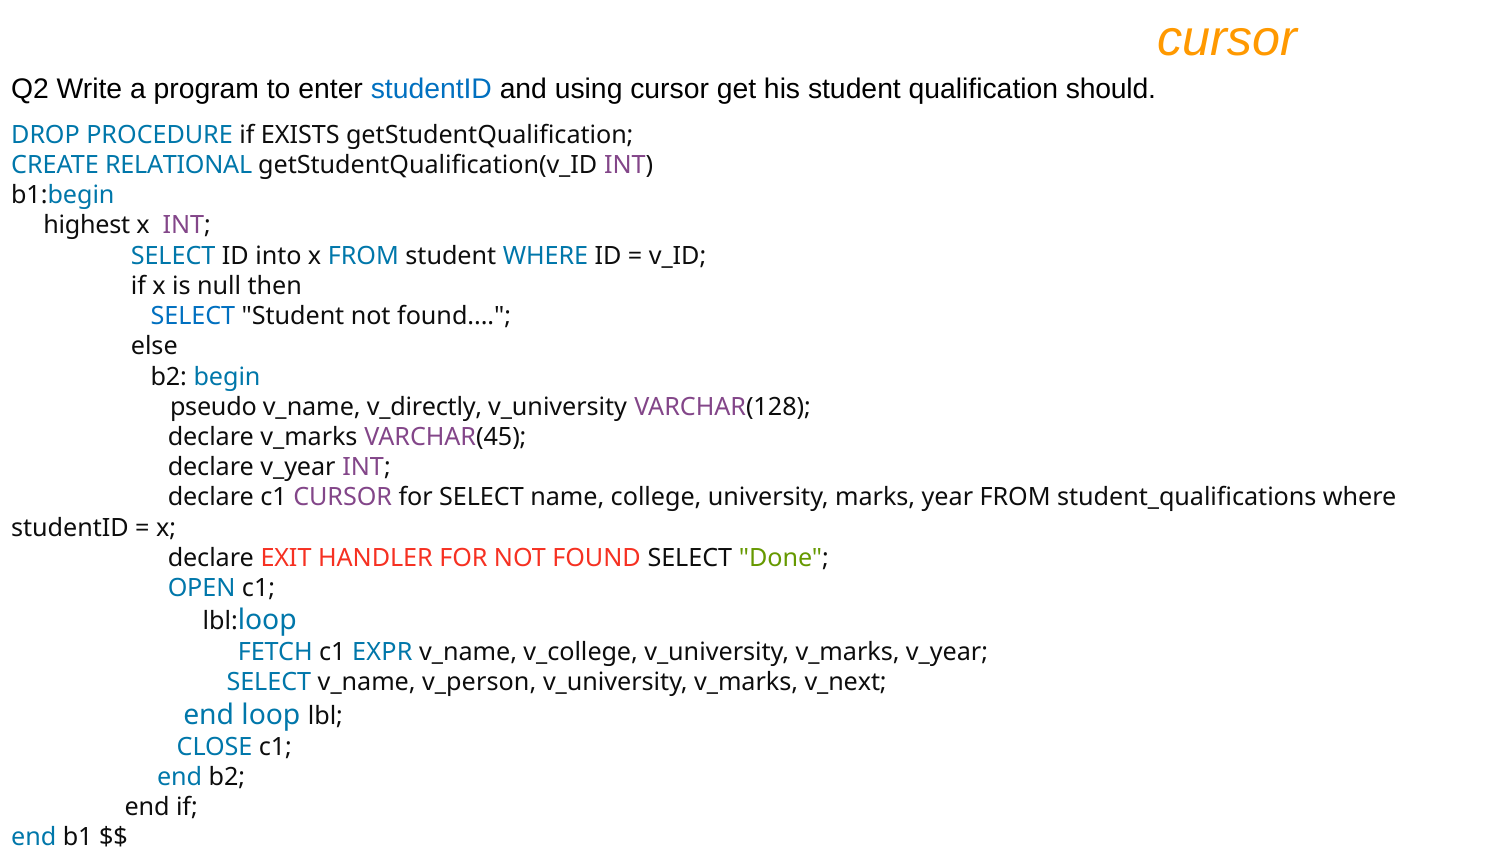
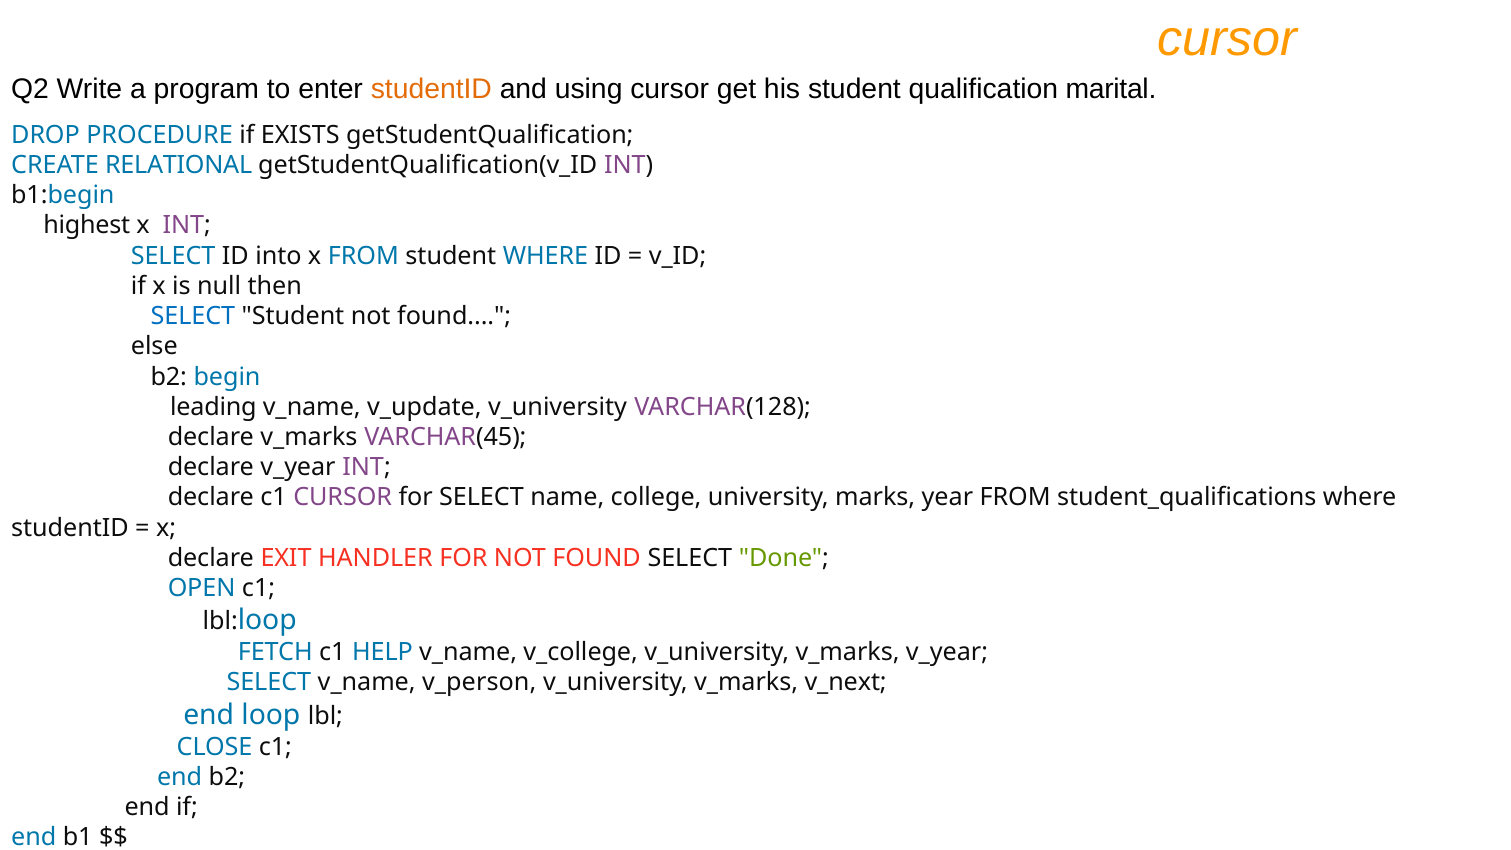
studentID at (431, 89) colour: blue -> orange
should: should -> marital
pseudo: pseudo -> leading
v_directly: v_directly -> v_update
EXPR: EXPR -> HELP
